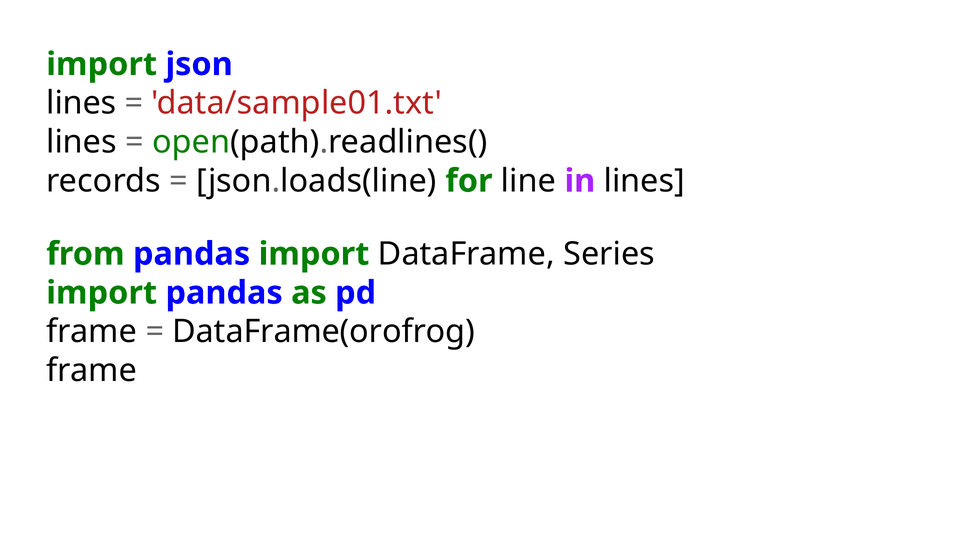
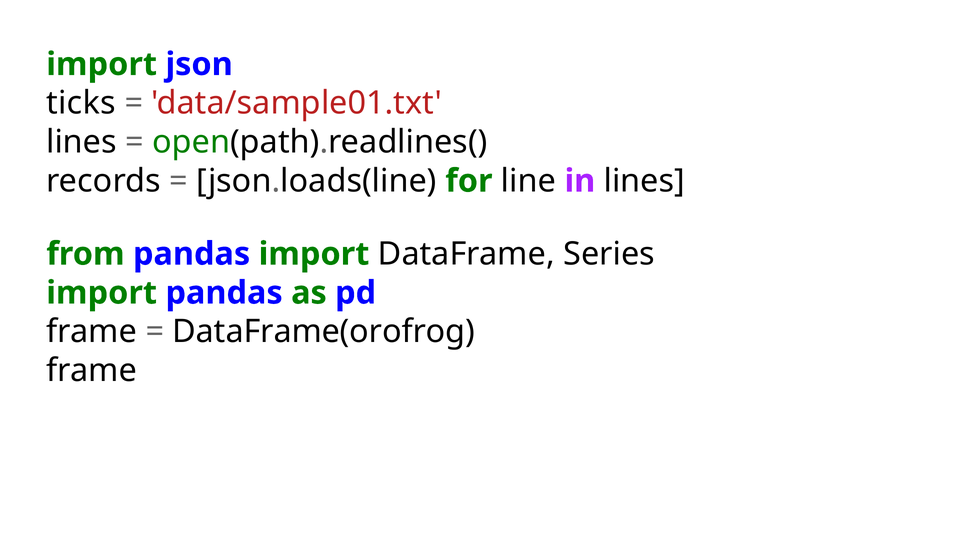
lines at (81, 103): lines -> ticks
